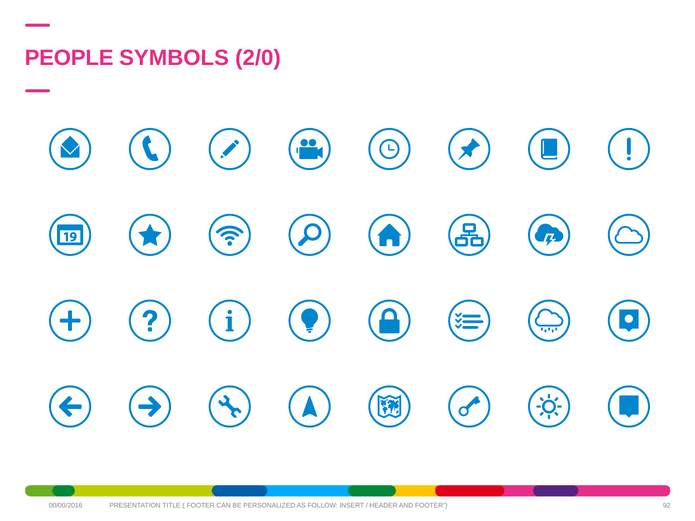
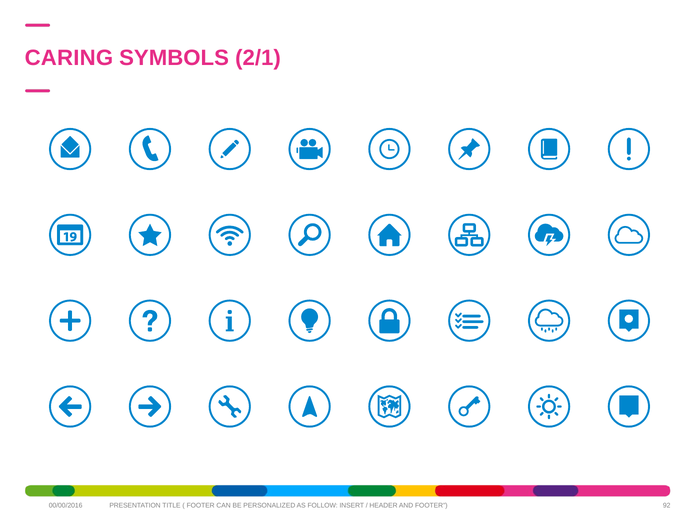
PEOPLE: PEOPLE -> CARING
2/0: 2/0 -> 2/1
